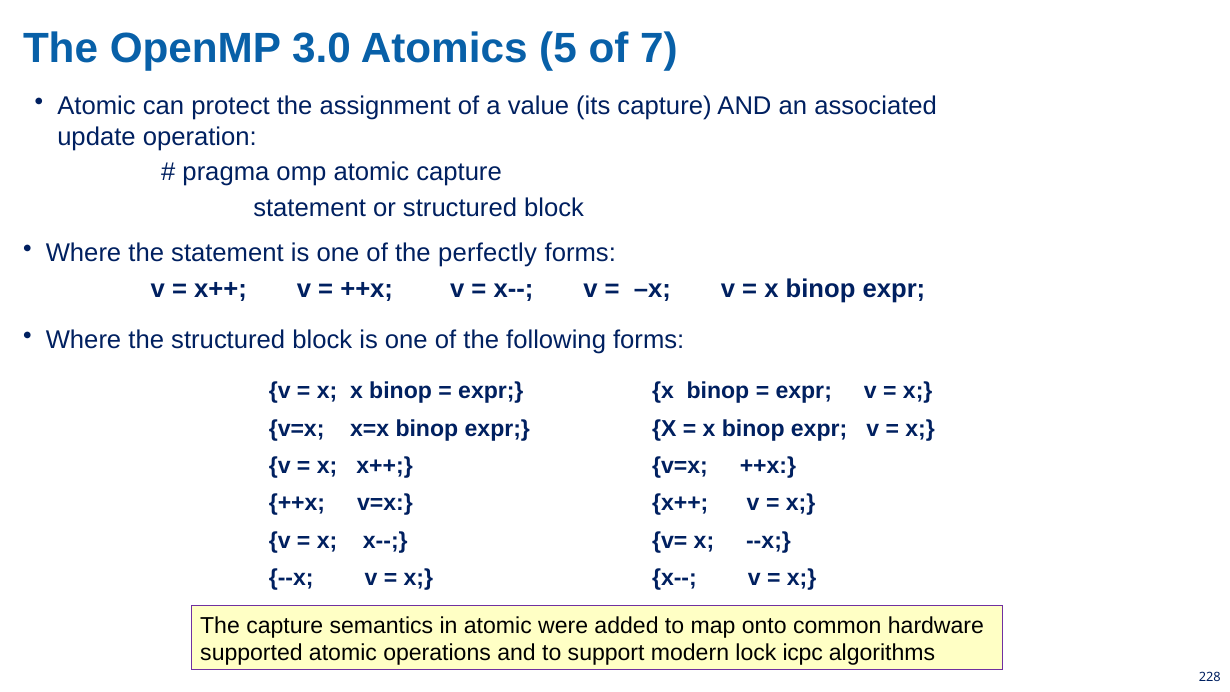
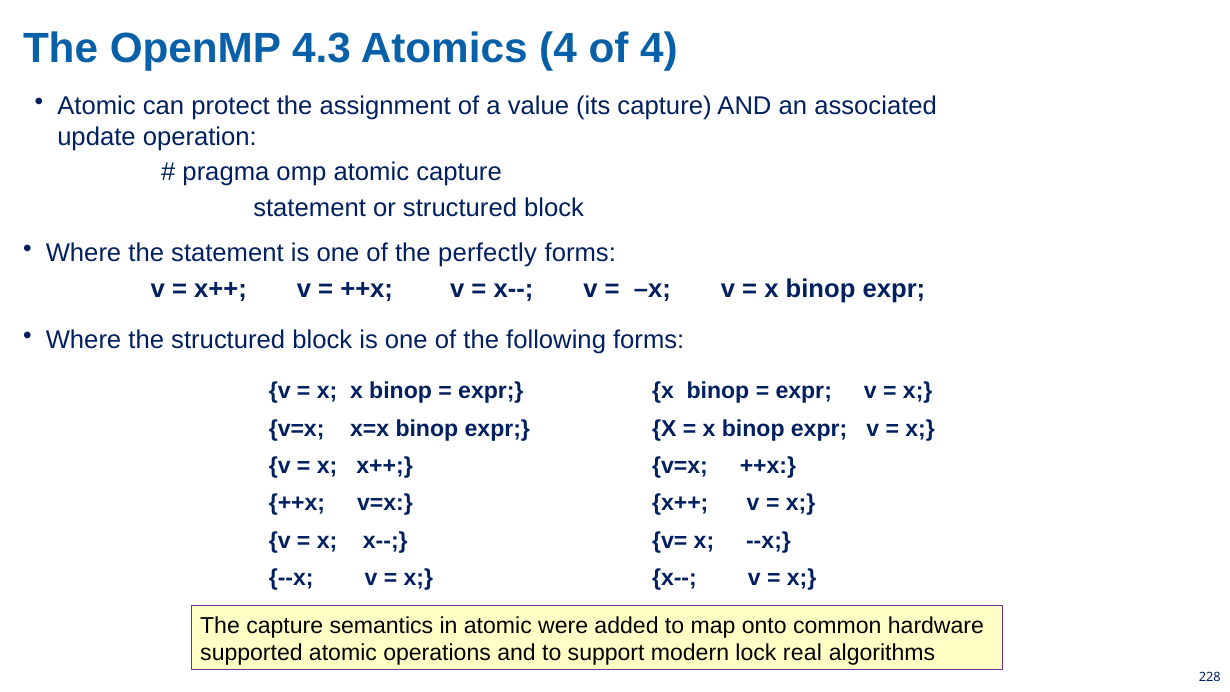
3.0: 3.0 -> 4.3
Atomics 5: 5 -> 4
of 7: 7 -> 4
icpc: icpc -> real
